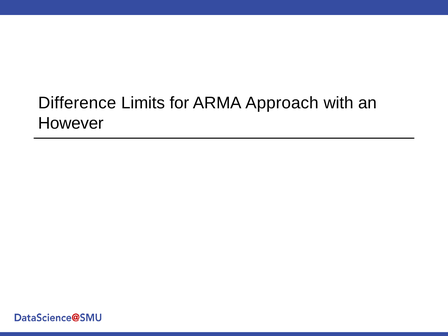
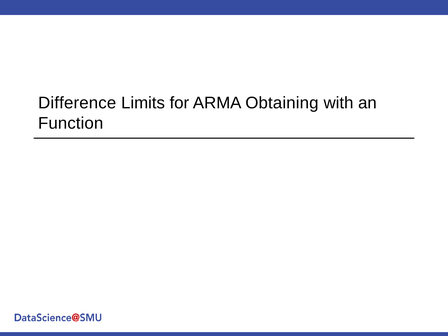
Approach: Approach -> Obtaining
However: However -> Function
